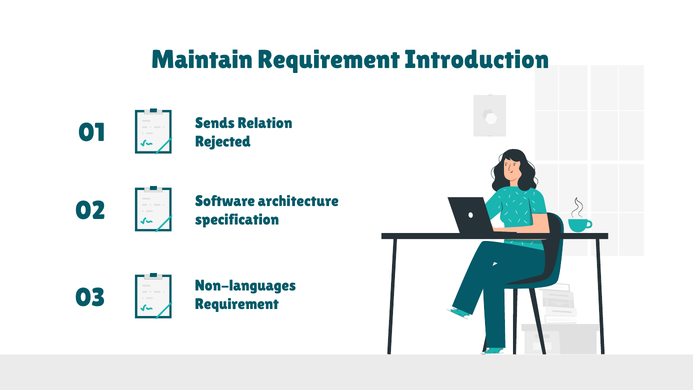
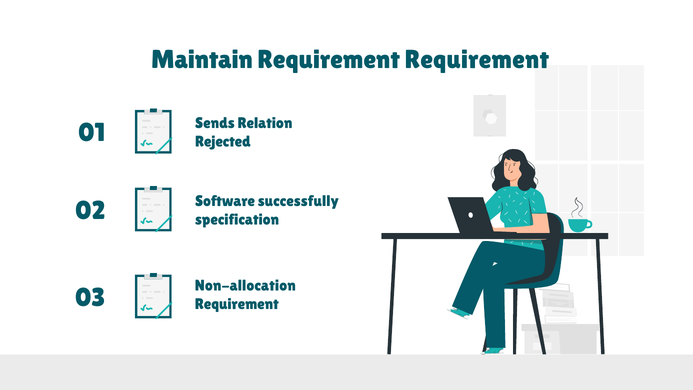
Requirement Introduction: Introduction -> Requirement
architecture: architecture -> successfully
Non-languages: Non-languages -> Non-allocation
